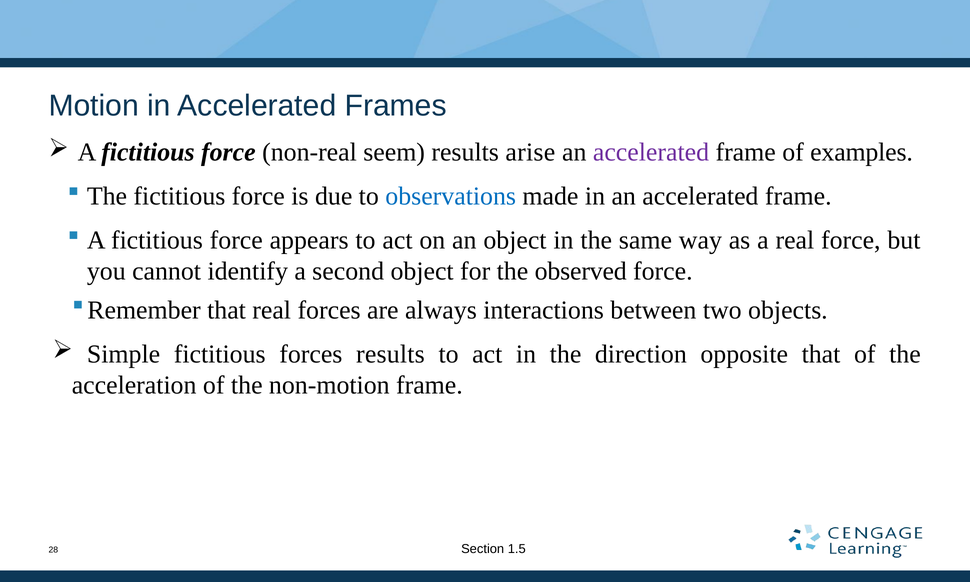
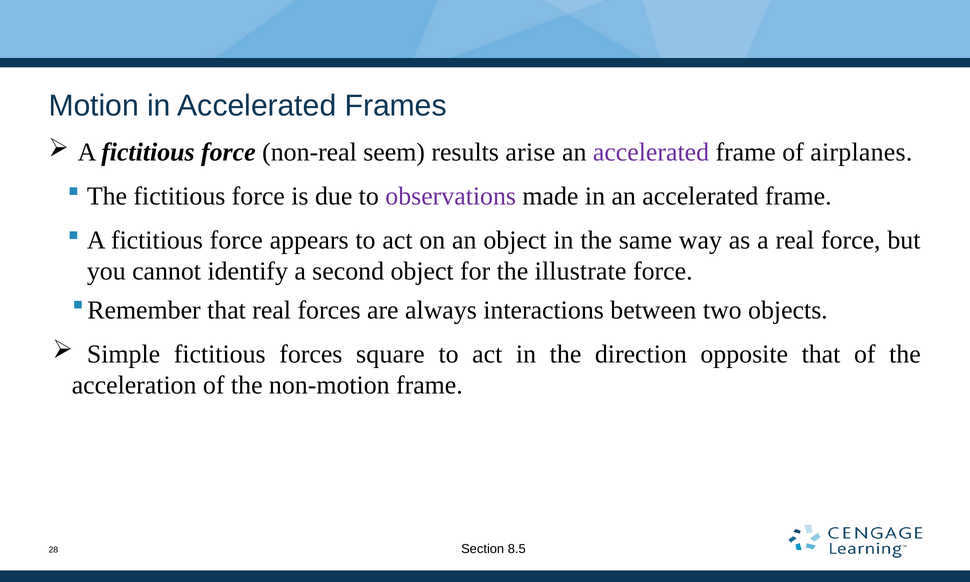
examples: examples -> airplanes
observations colour: blue -> purple
observed: observed -> illustrate
forces results: results -> square
1.5: 1.5 -> 8.5
